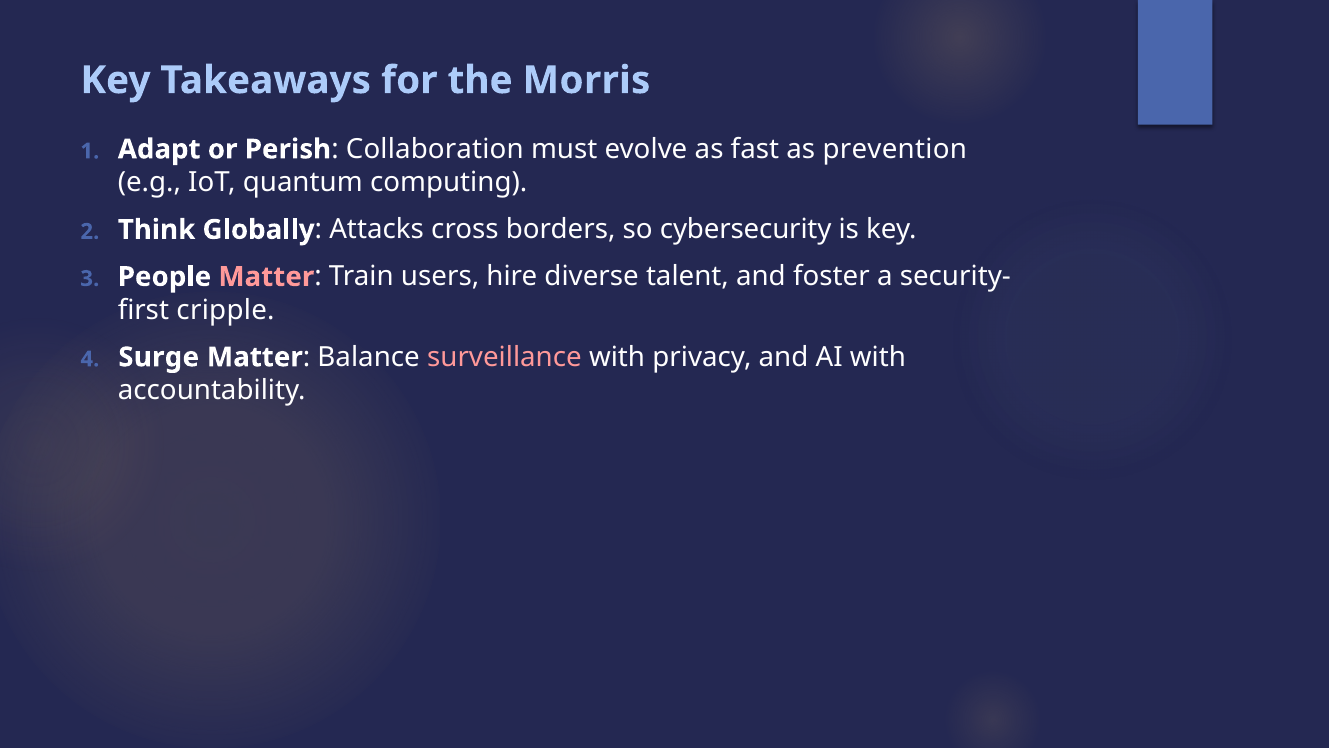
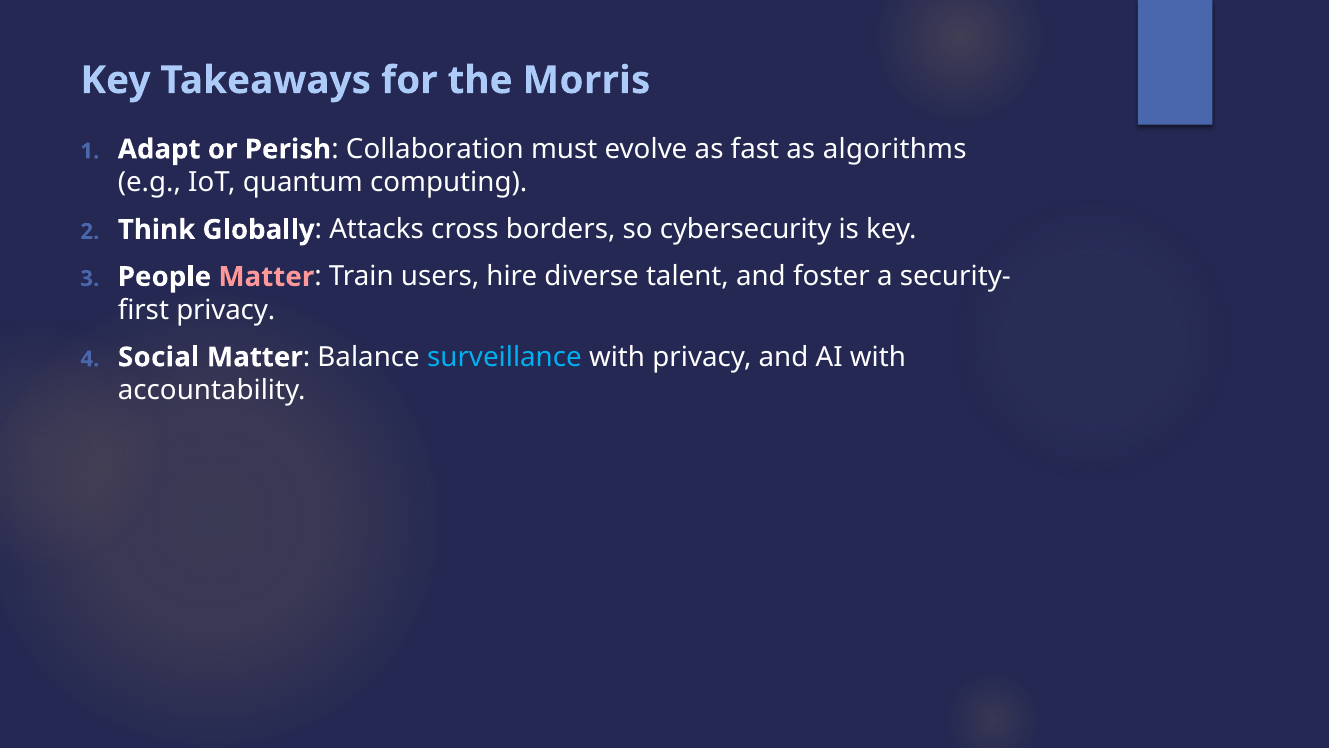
prevention: prevention -> algorithms
cripple at (226, 310): cripple -> privacy
Surge: Surge -> Social
surveillance colour: pink -> light blue
